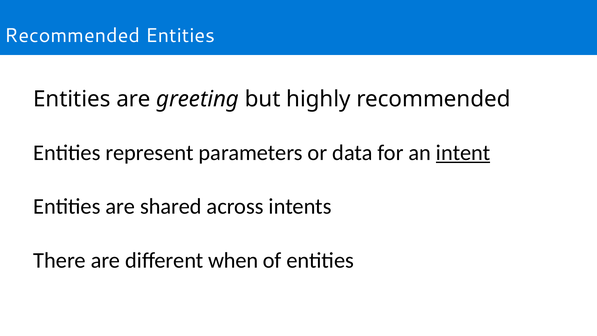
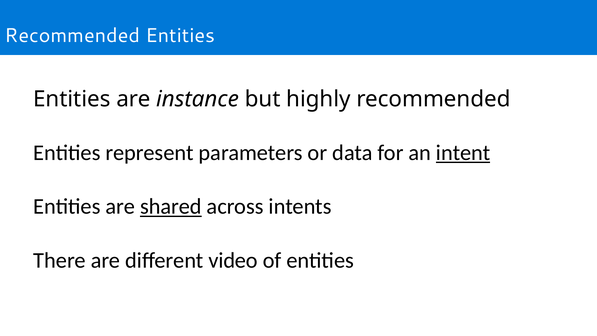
greeting: greeting -> instance
shared underline: none -> present
when: when -> video
